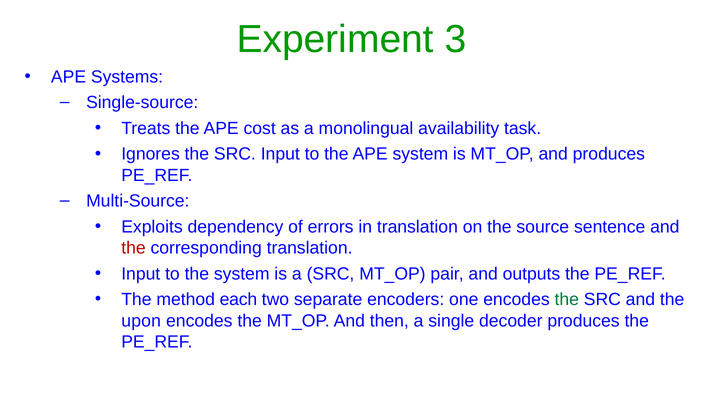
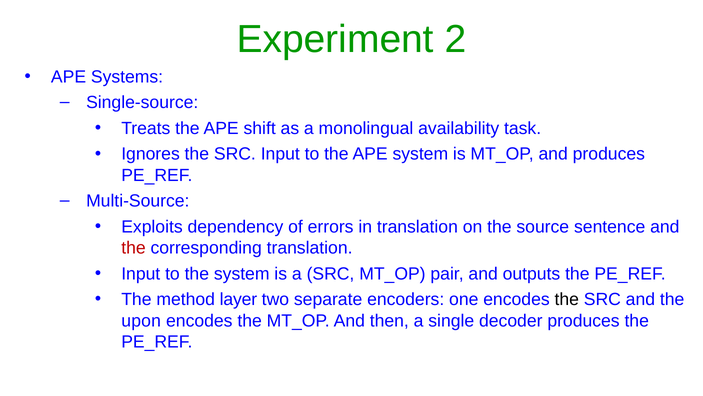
3: 3 -> 2
cost: cost -> shift
each: each -> layer
the at (567, 299) colour: green -> black
